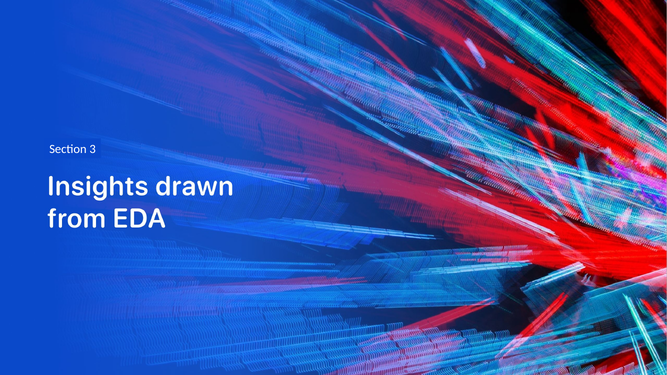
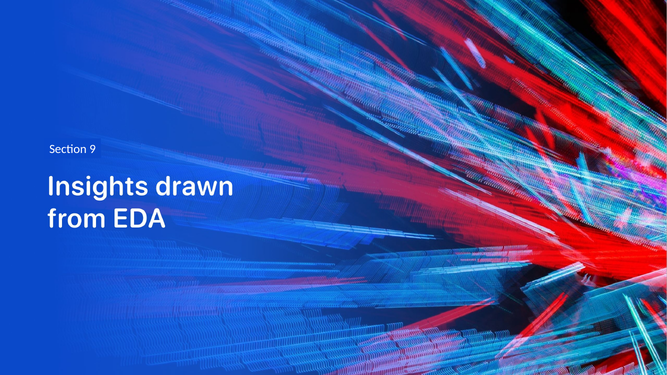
3: 3 -> 9
